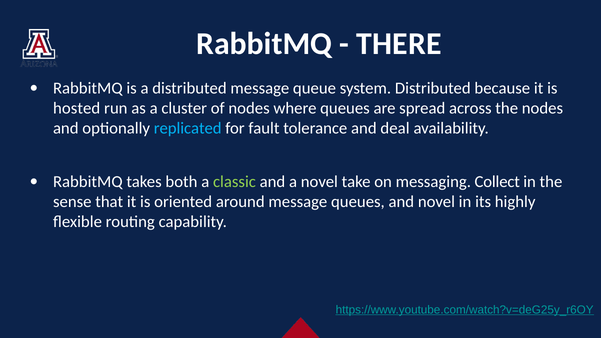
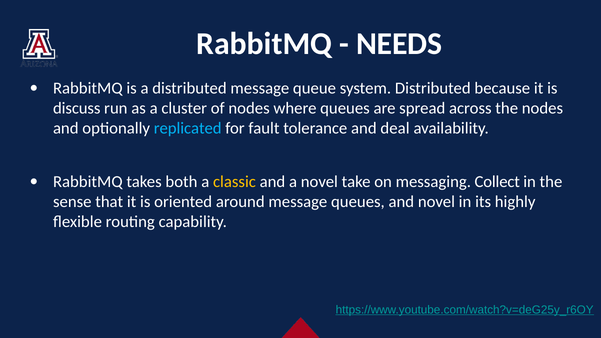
THERE: THERE -> NEEDS
hosted: hosted -> discuss
classic colour: light green -> yellow
